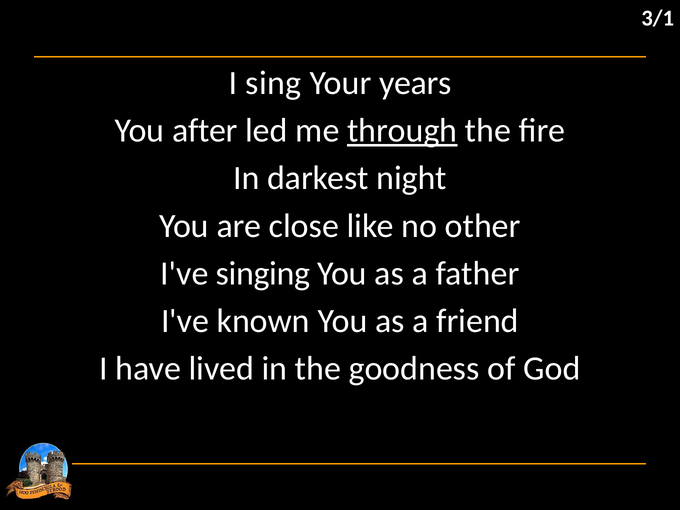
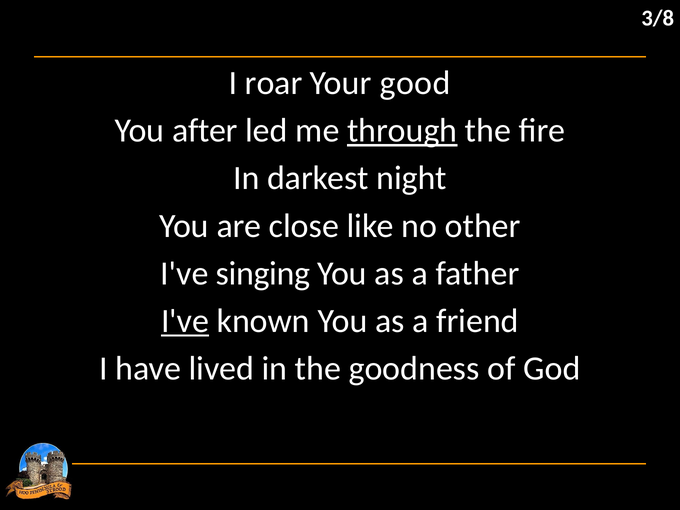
3/1: 3/1 -> 3/8
sing: sing -> roar
years: years -> good
I've at (185, 321) underline: none -> present
